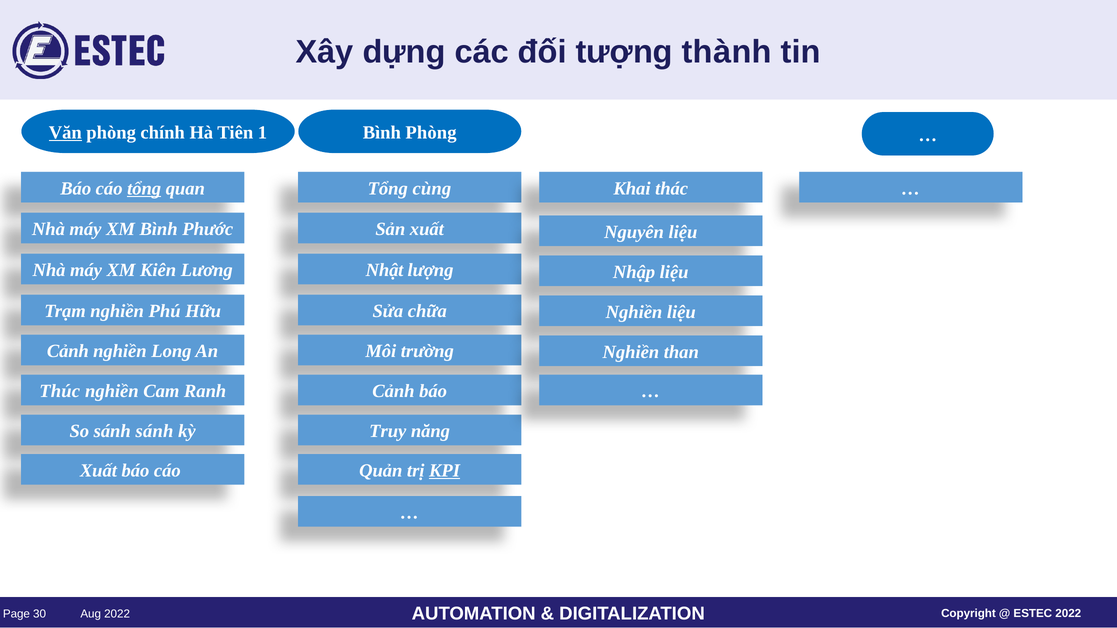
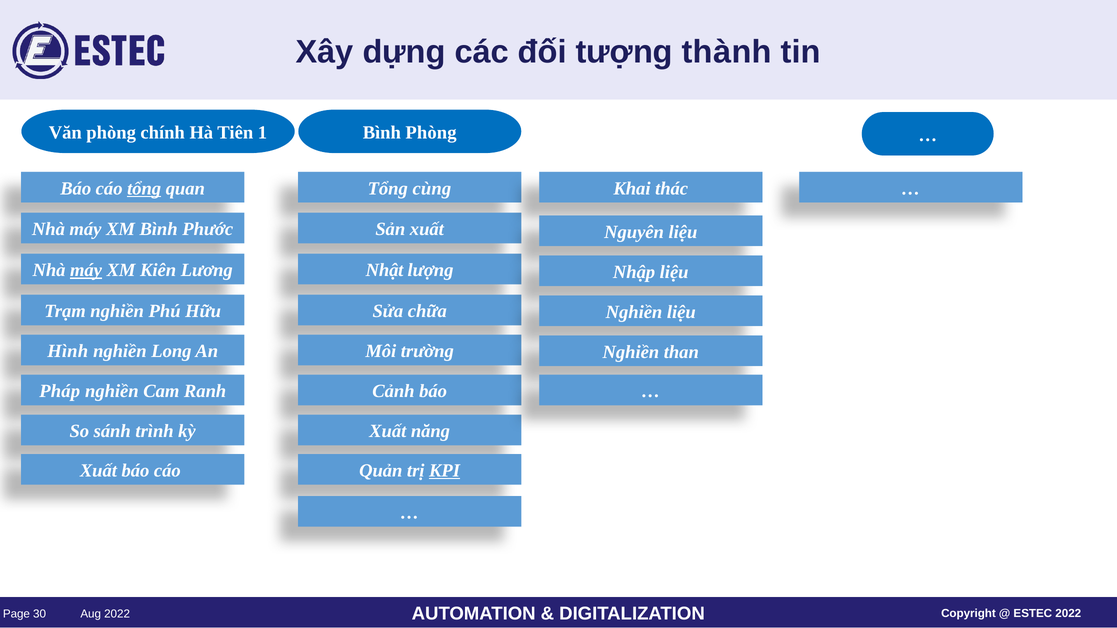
Văn underline: present -> none
máy at (86, 270) underline: none -> present
Cảnh at (68, 351): Cảnh -> Hình
Thúc: Thúc -> Pháp
sánh sánh: sánh -> trình
Truy at (388, 431): Truy -> Xuất
